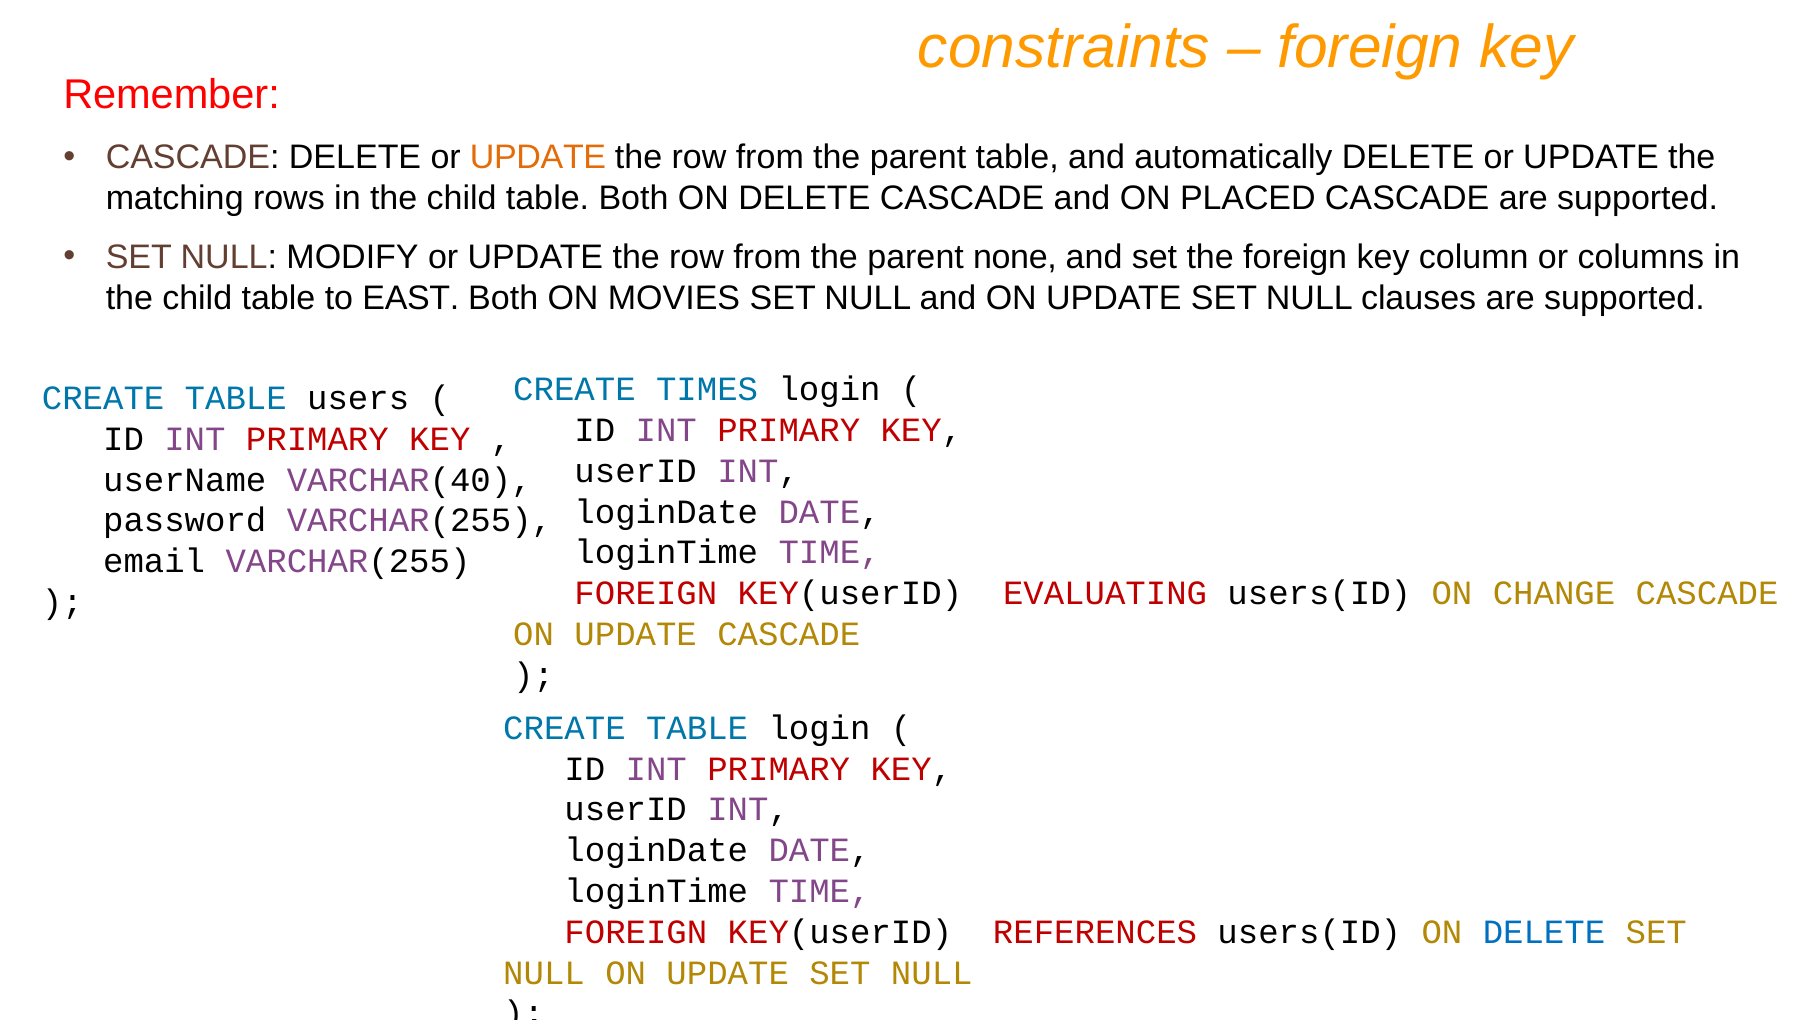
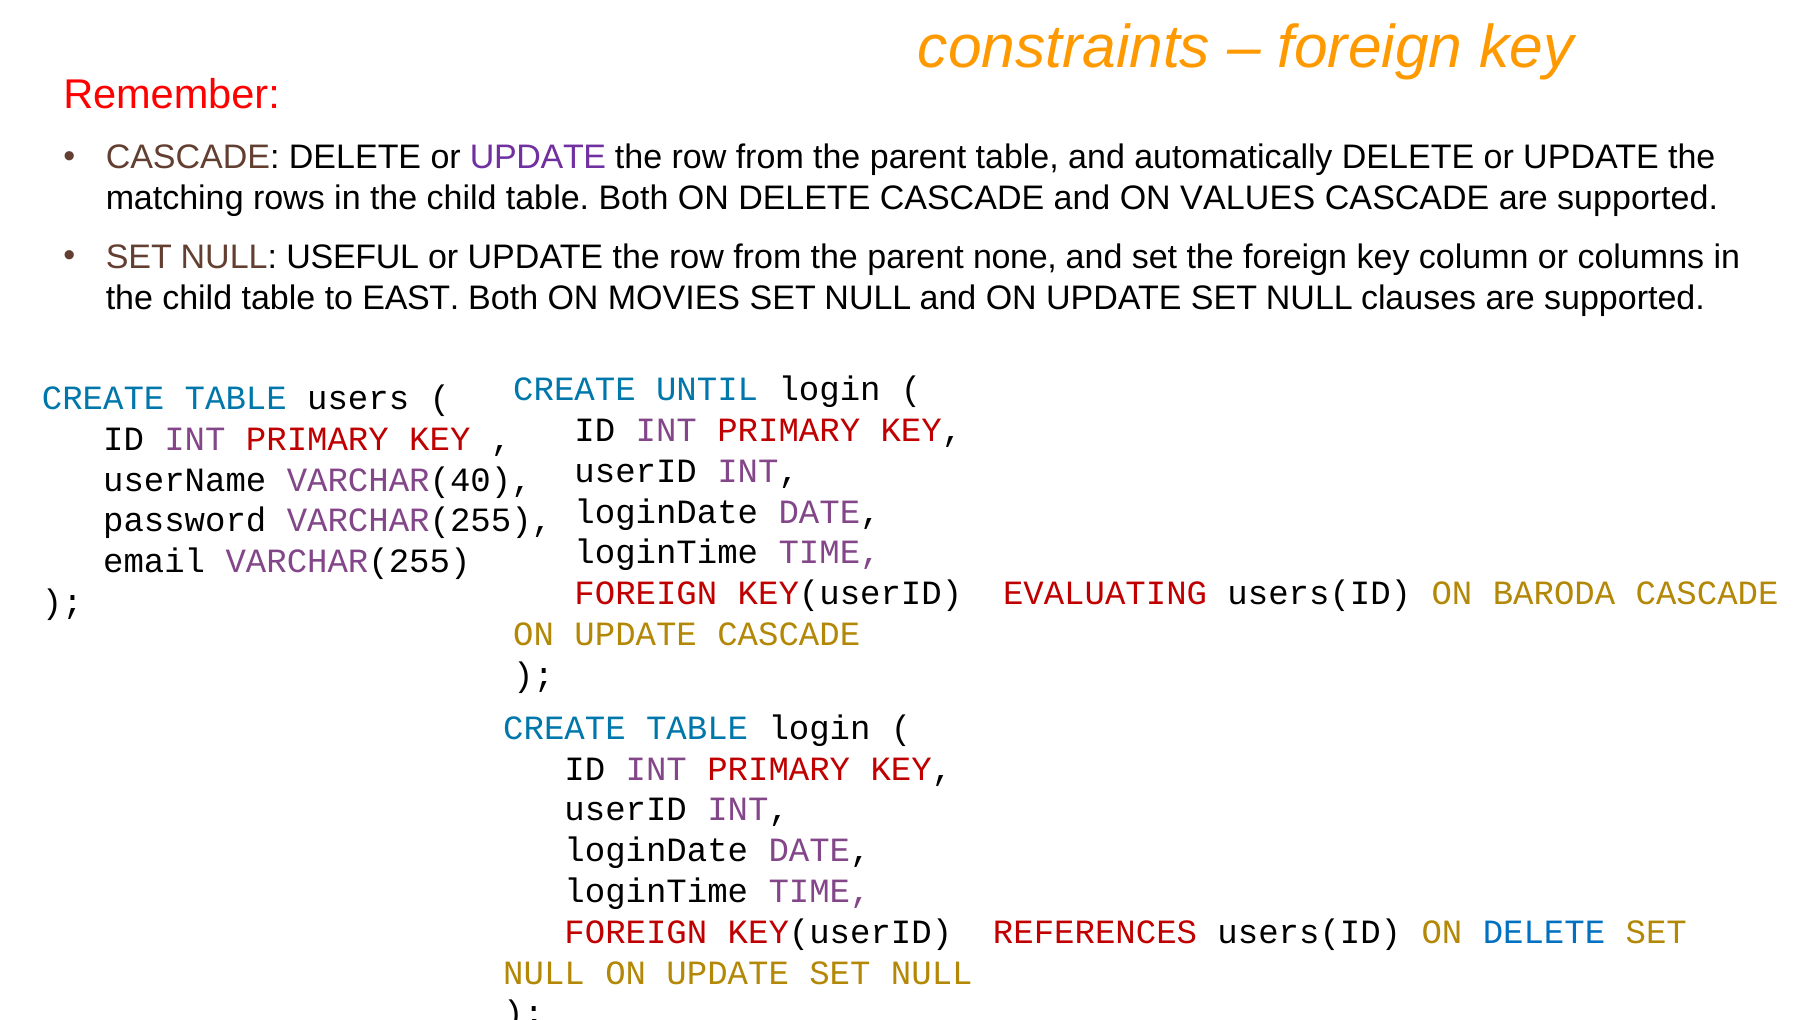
UPDATE at (538, 158) colour: orange -> purple
PLACED: PLACED -> VALUES
MODIFY: MODIFY -> USEFUL
TIMES: TIMES -> UNTIL
CHANGE: CHANGE -> BARODA
